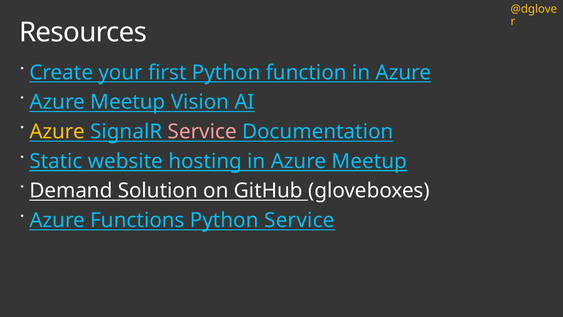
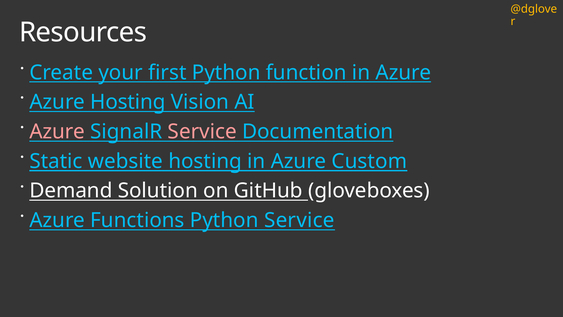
Meetup at (128, 102): Meetup -> Hosting
Azure at (57, 132) colour: yellow -> pink
in Azure Meetup: Meetup -> Custom
